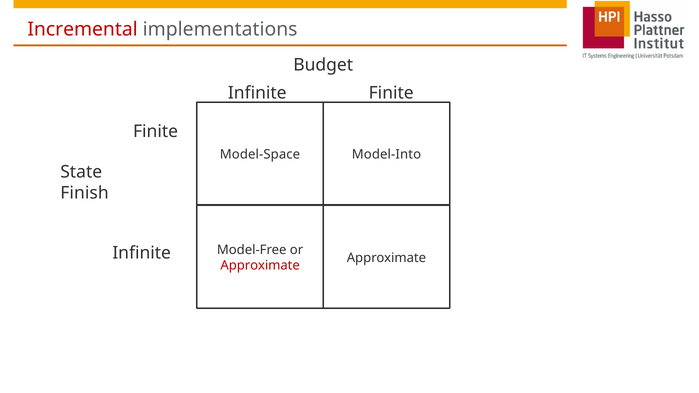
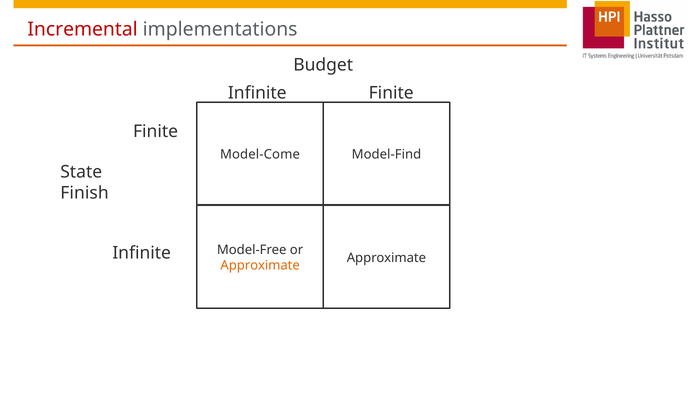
Model-Space: Model-Space -> Model-Come
Model-Into: Model-Into -> Model-Find
Approximate at (260, 266) colour: red -> orange
